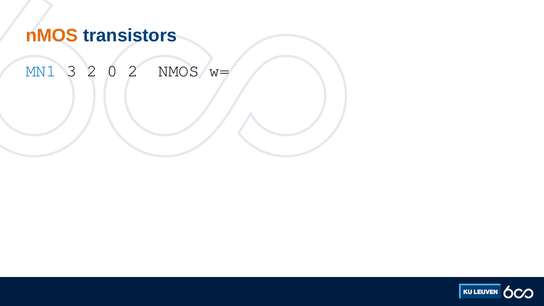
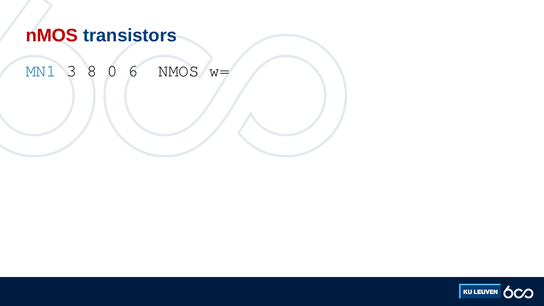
nMOS at (52, 35) colour: orange -> red
3 2: 2 -> 8
0 2: 2 -> 6
